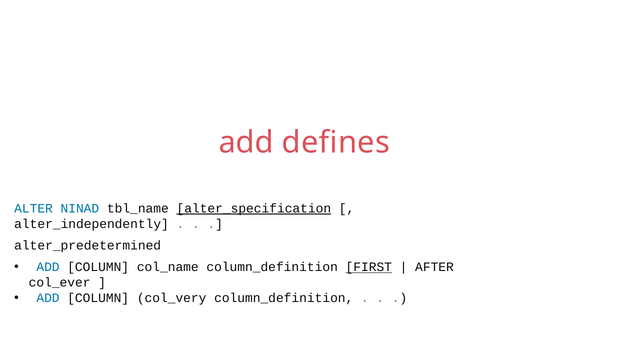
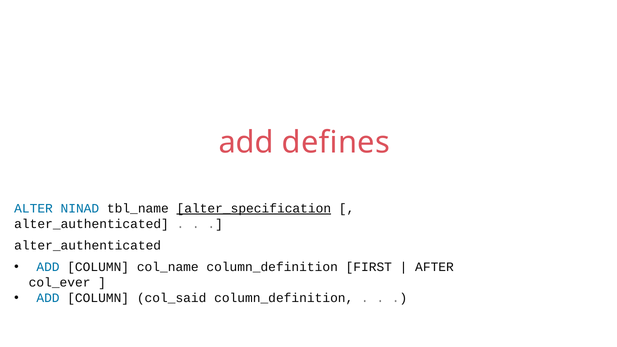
alter_independently at (92, 224): alter_independently -> alter_authenticated
alter_predetermined at (88, 246): alter_predetermined -> alter_authenticated
FIRST underline: present -> none
col_very: col_very -> col_said
